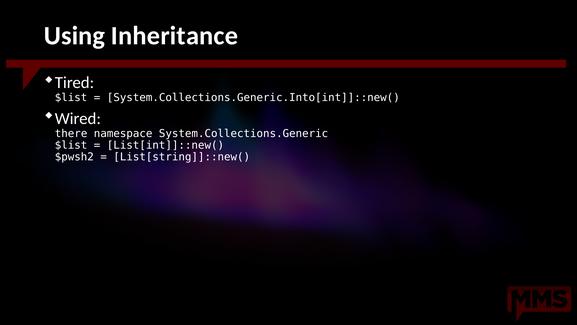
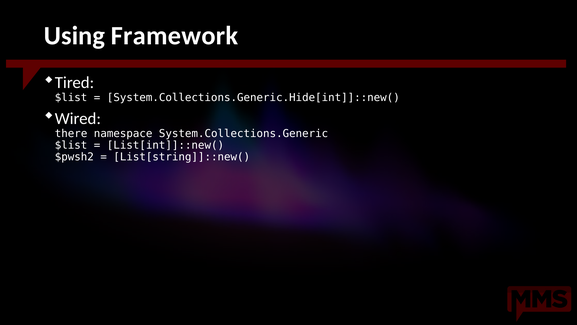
Inheritance: Inheritance -> Framework
System.Collections.Generic.Into[int]]::new(: System.Collections.Generic.Into[int]]::new( -> System.Collections.Generic.Hide[int]]::new(
